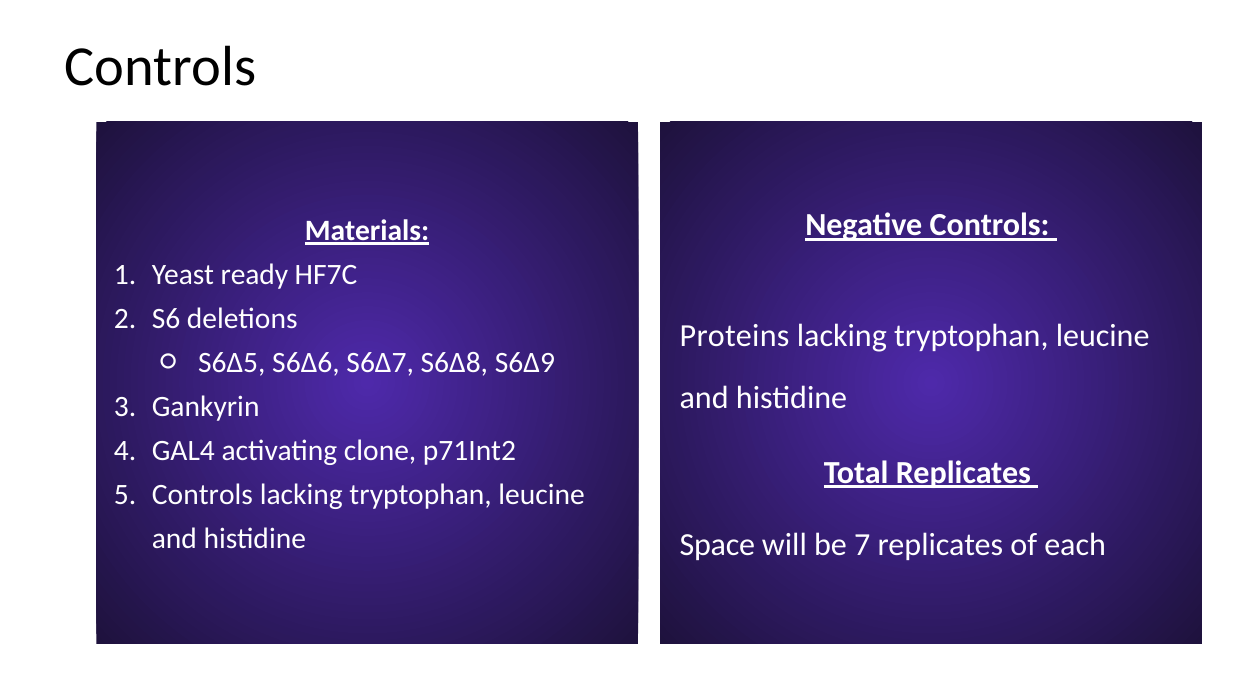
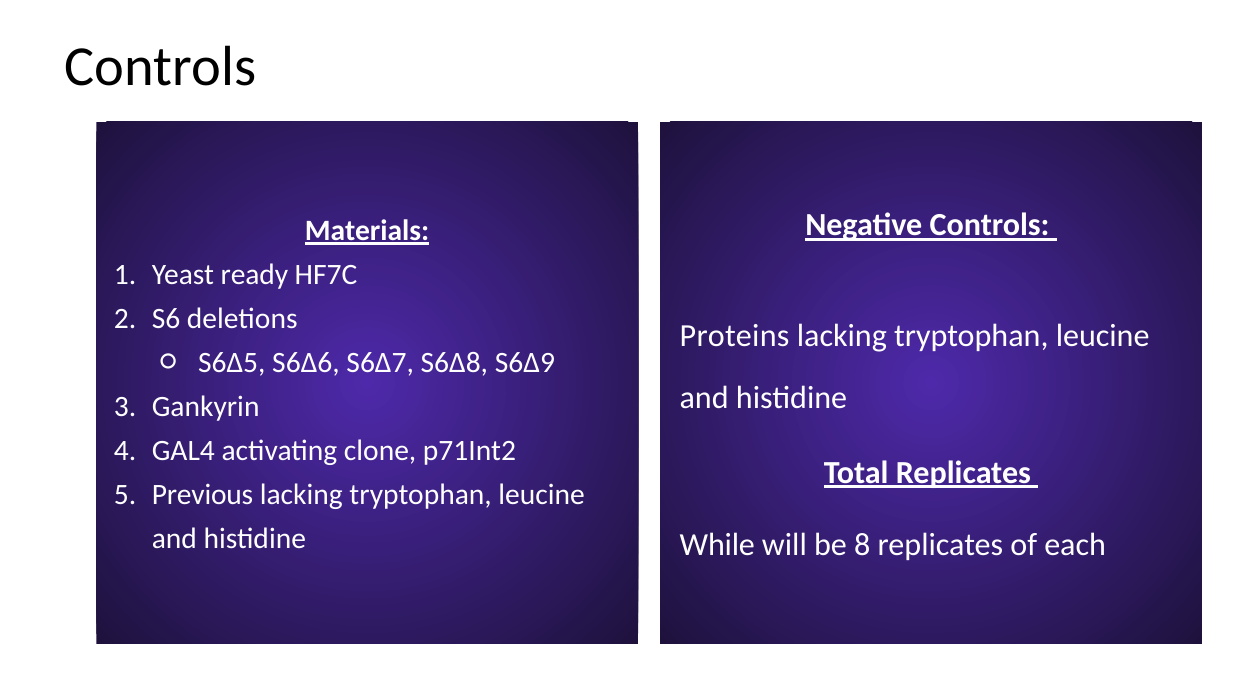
Controls at (202, 494): Controls -> Previous
Space: Space -> While
7: 7 -> 8
